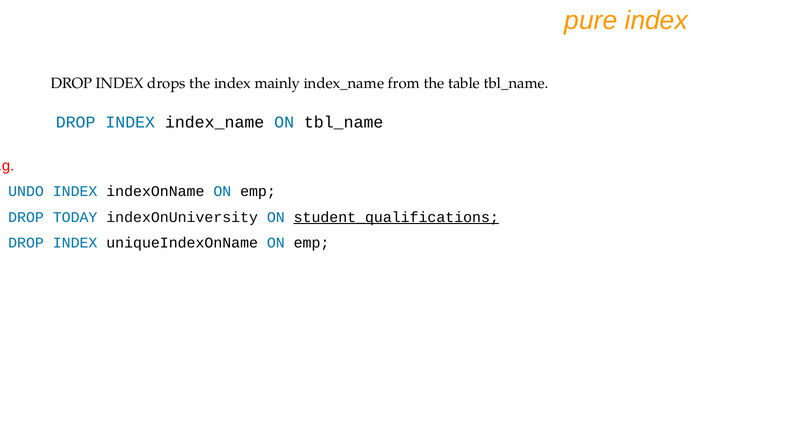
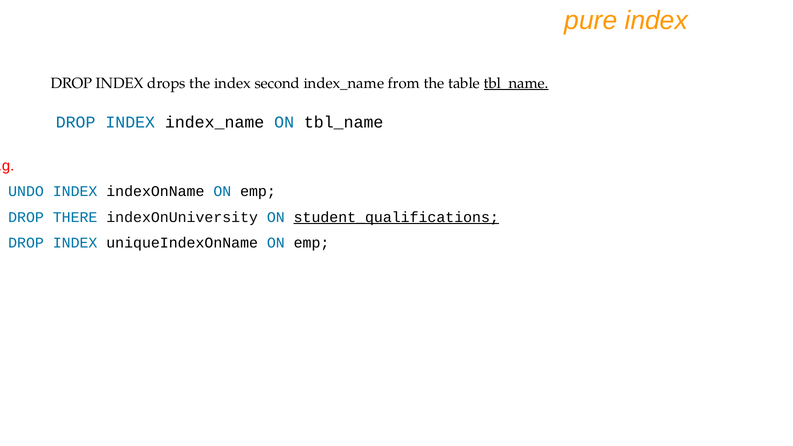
mainly: mainly -> second
tbl_name at (516, 83) underline: none -> present
TODAY: TODAY -> THERE
